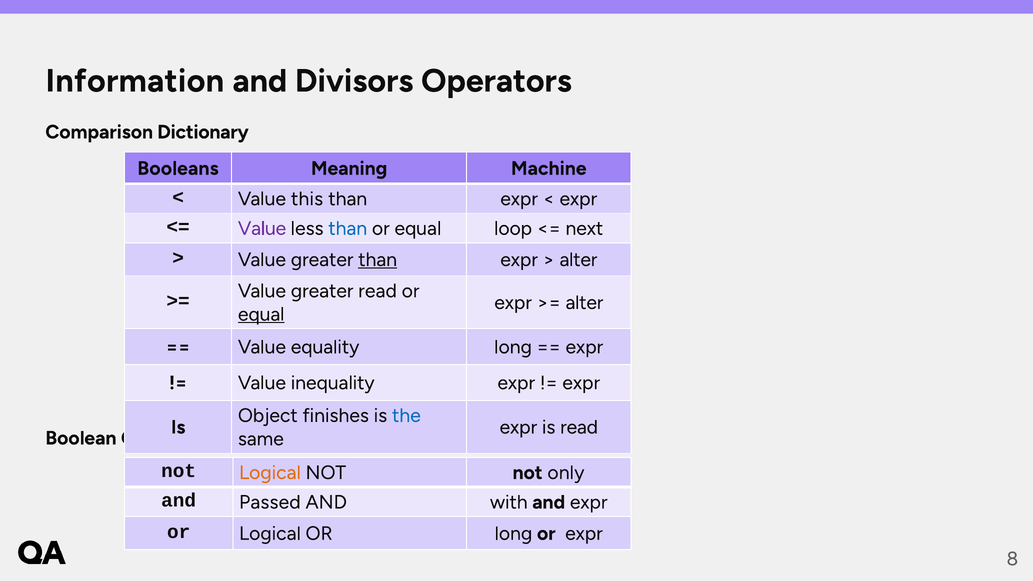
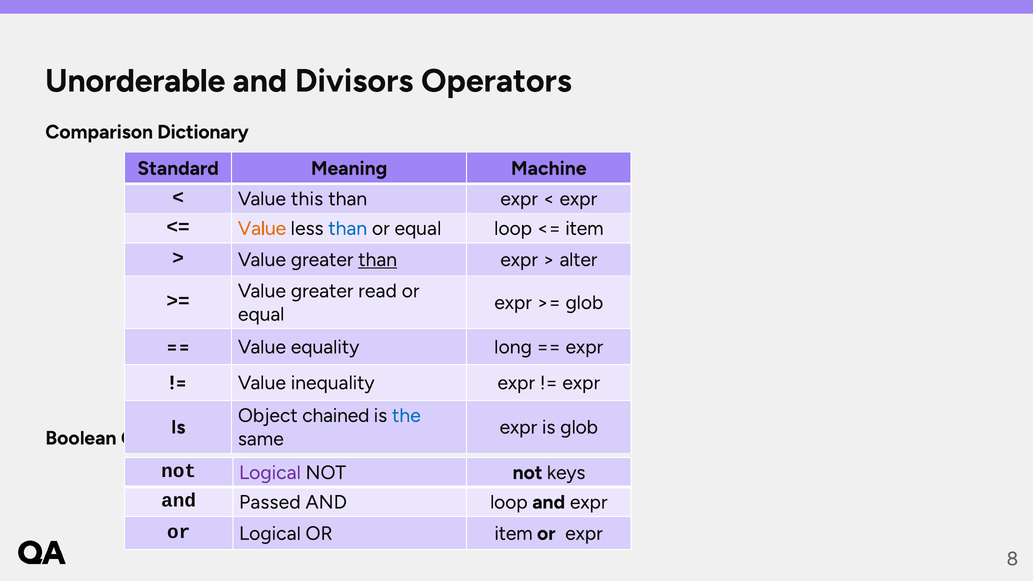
Information: Information -> Unorderable
Booleans: Booleans -> Standard
Value at (262, 228) colour: purple -> orange
next at (584, 228): next -> item
alter at (584, 303): alter -> glob
equal at (261, 314) underline: present -> none
finishes: finishes -> chained
is read: read -> glob
Logical at (270, 473) colour: orange -> purple
only: only -> keys
AND with: with -> loop
OR long: long -> item
